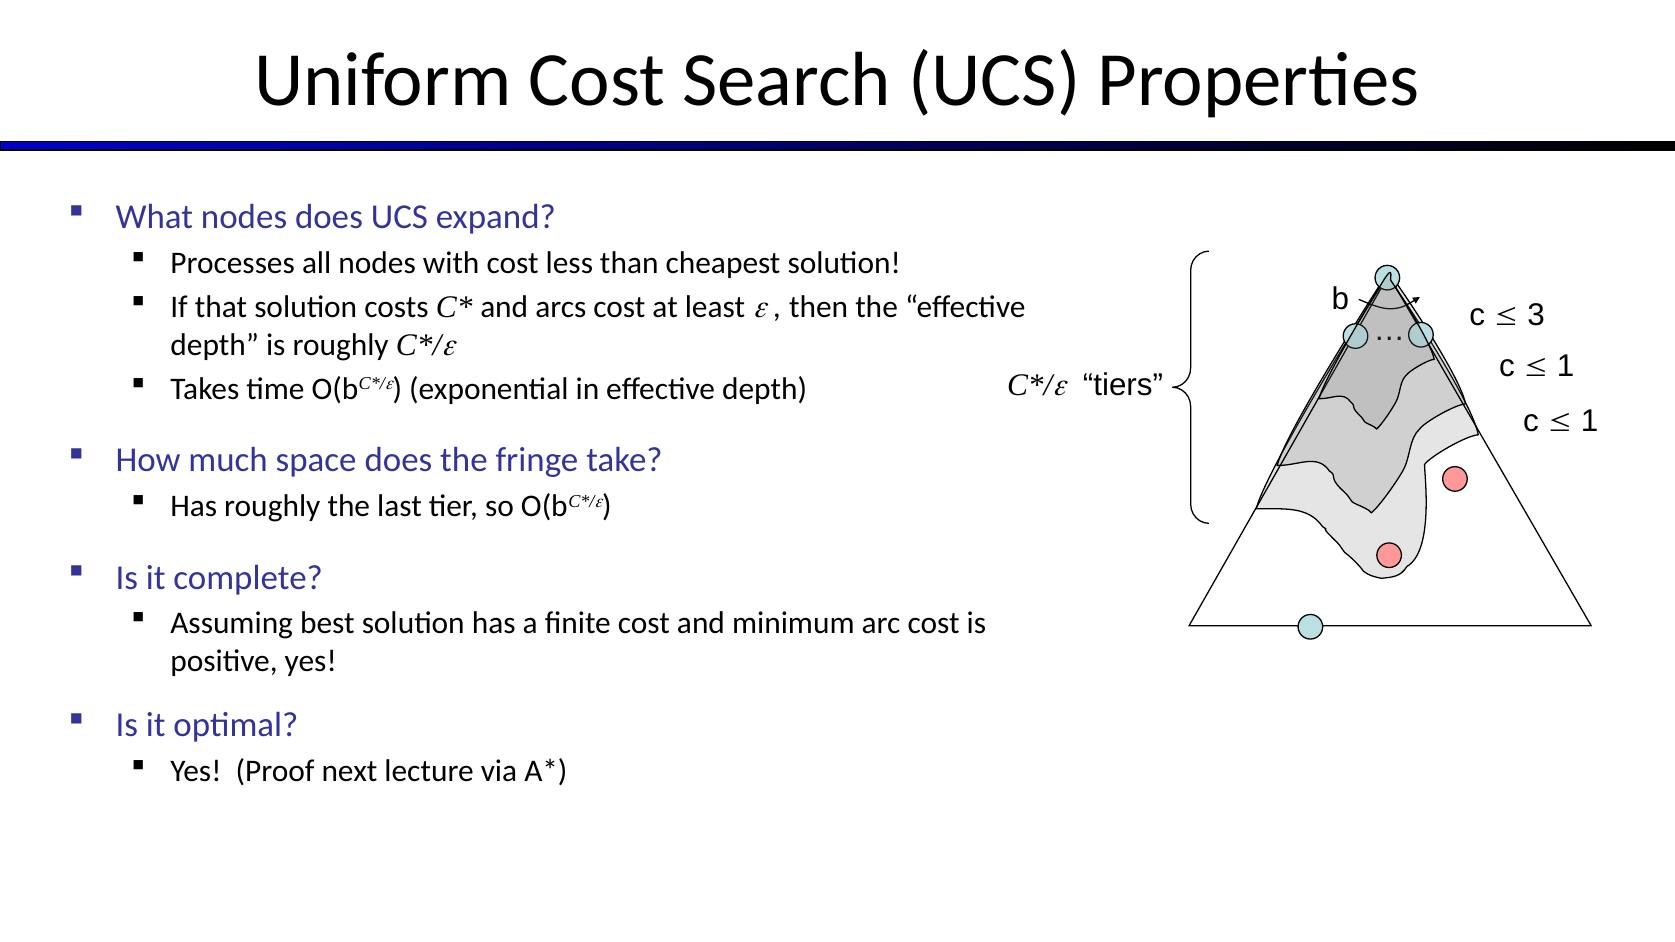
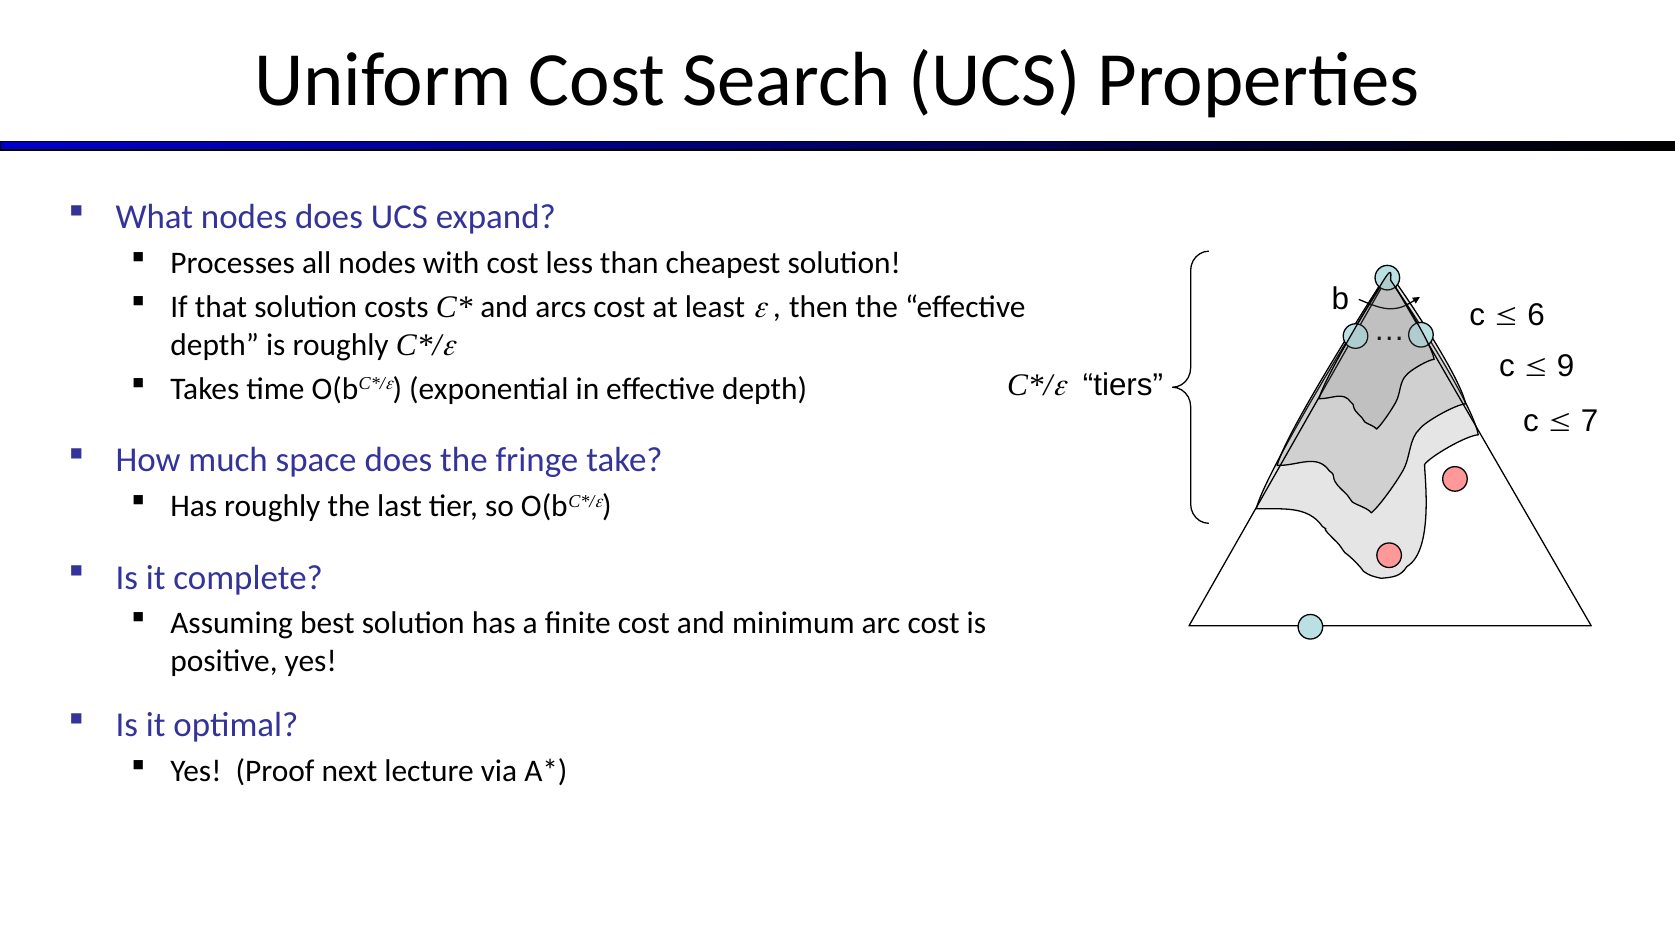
3: 3 -> 6
1 at (1566, 367): 1 -> 9
1 at (1590, 421): 1 -> 7
